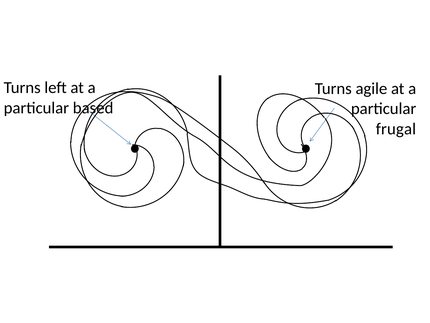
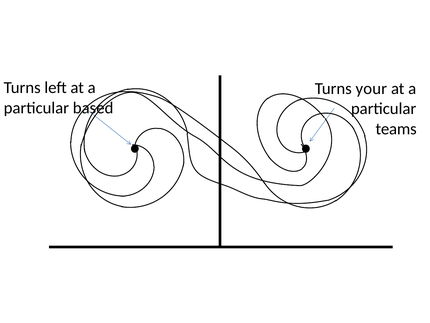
agile: agile -> your
frugal: frugal -> teams
